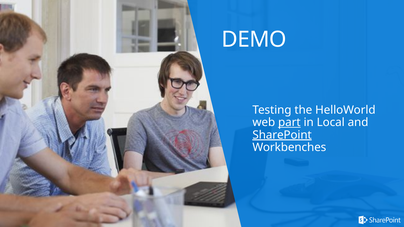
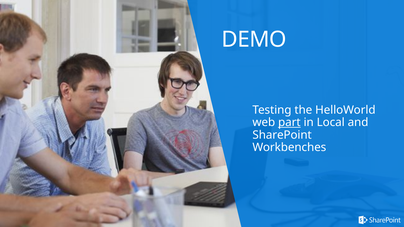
SharePoint underline: present -> none
